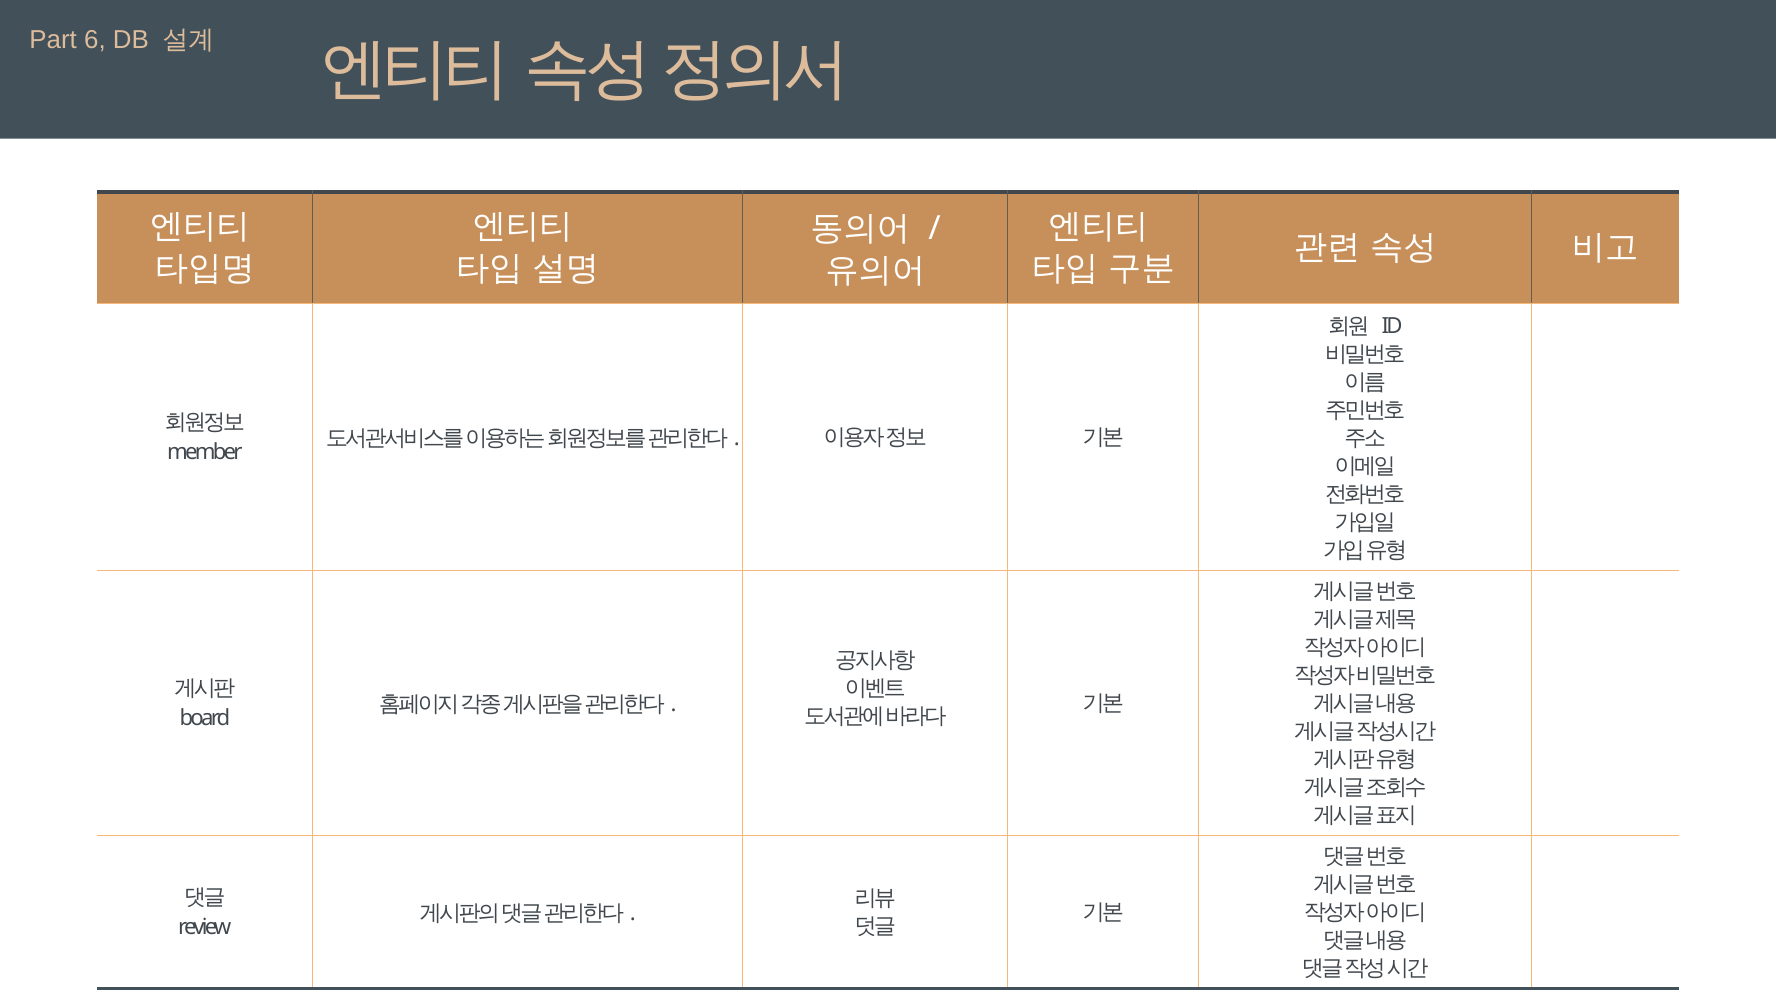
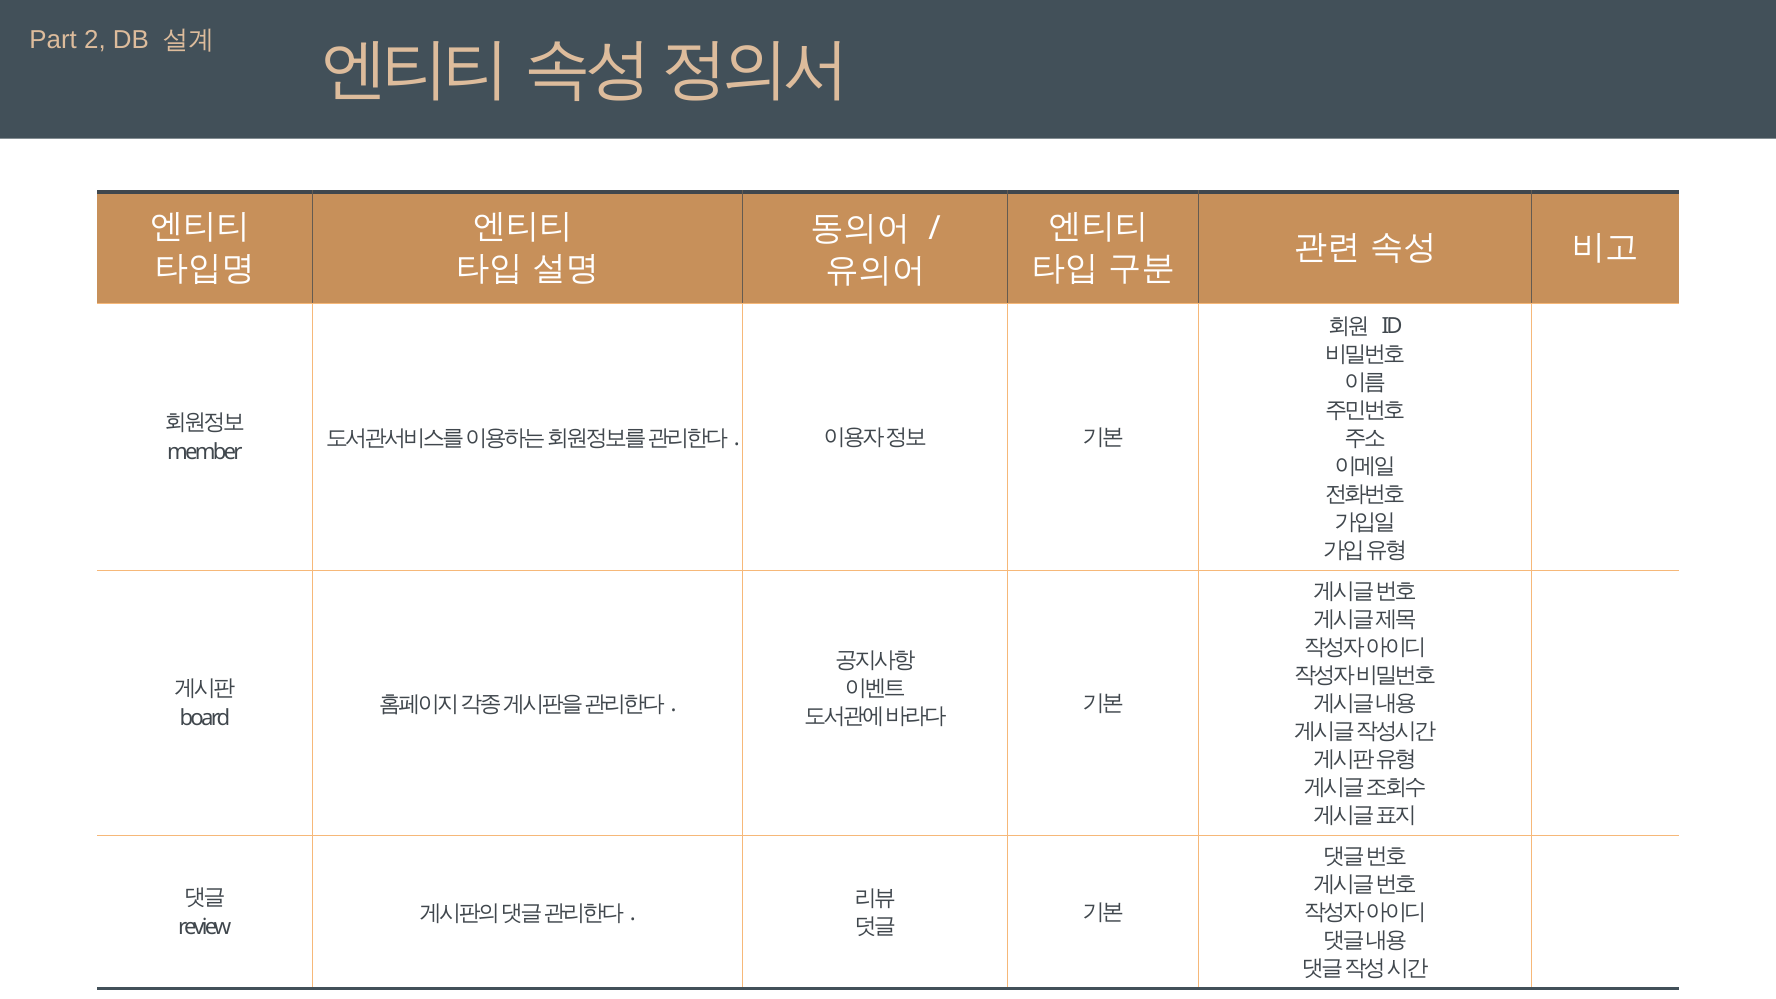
6: 6 -> 2
